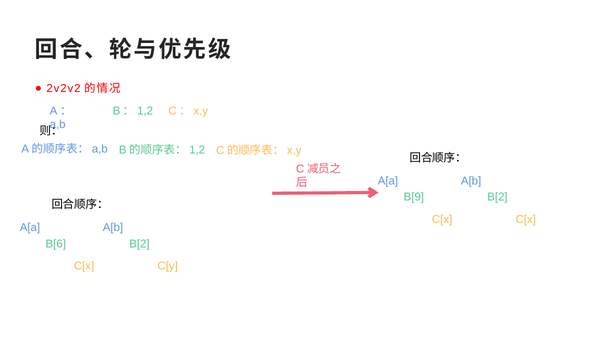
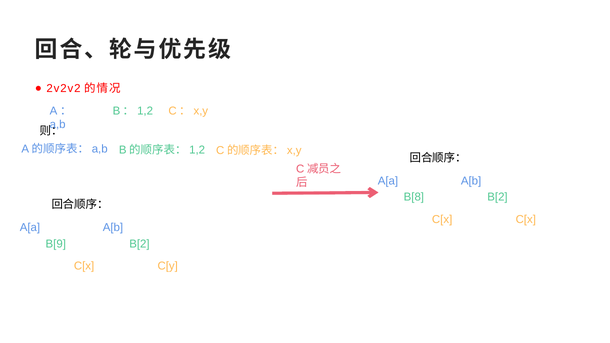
B[9: B[9 -> B[8
B[6: B[6 -> B[9
